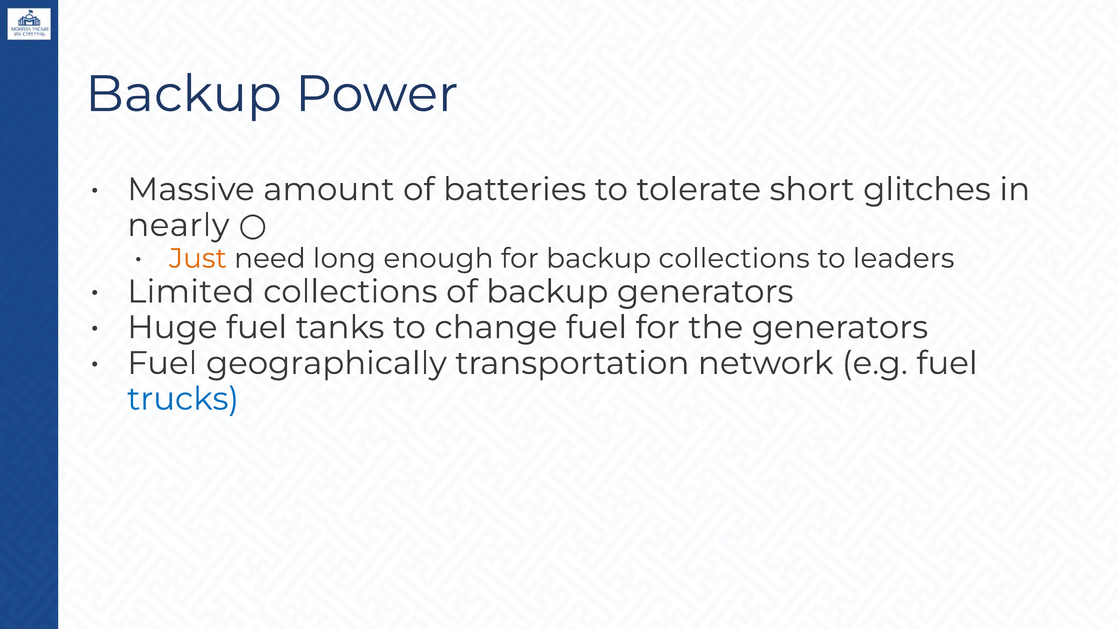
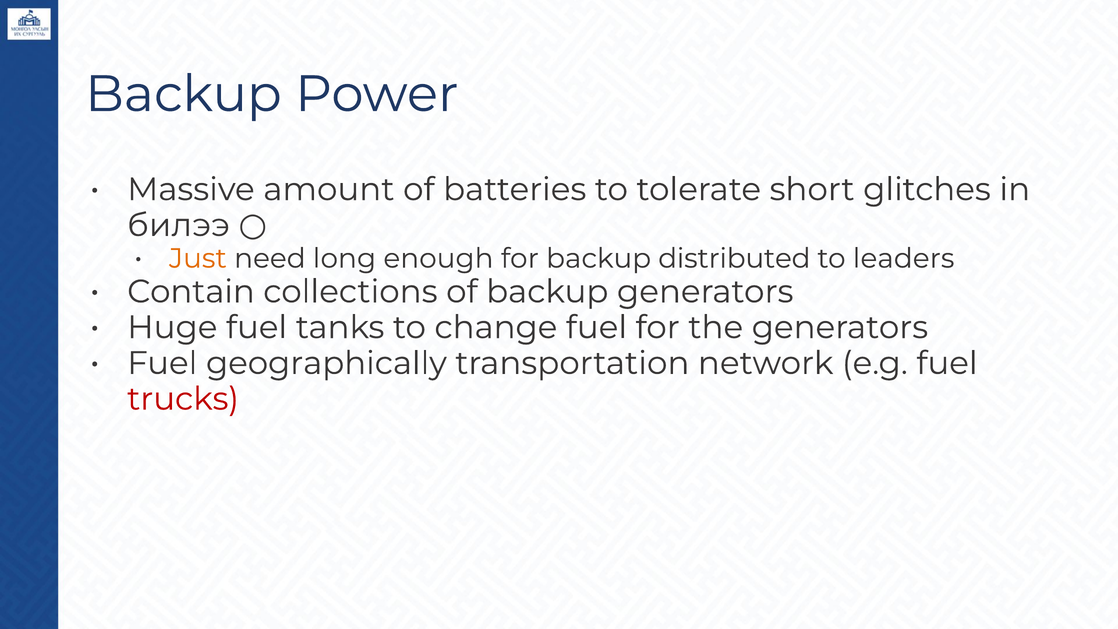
nearly: nearly -> билээ
backup collections: collections -> distributed
Limited: Limited -> Contain
trucks colour: blue -> red
